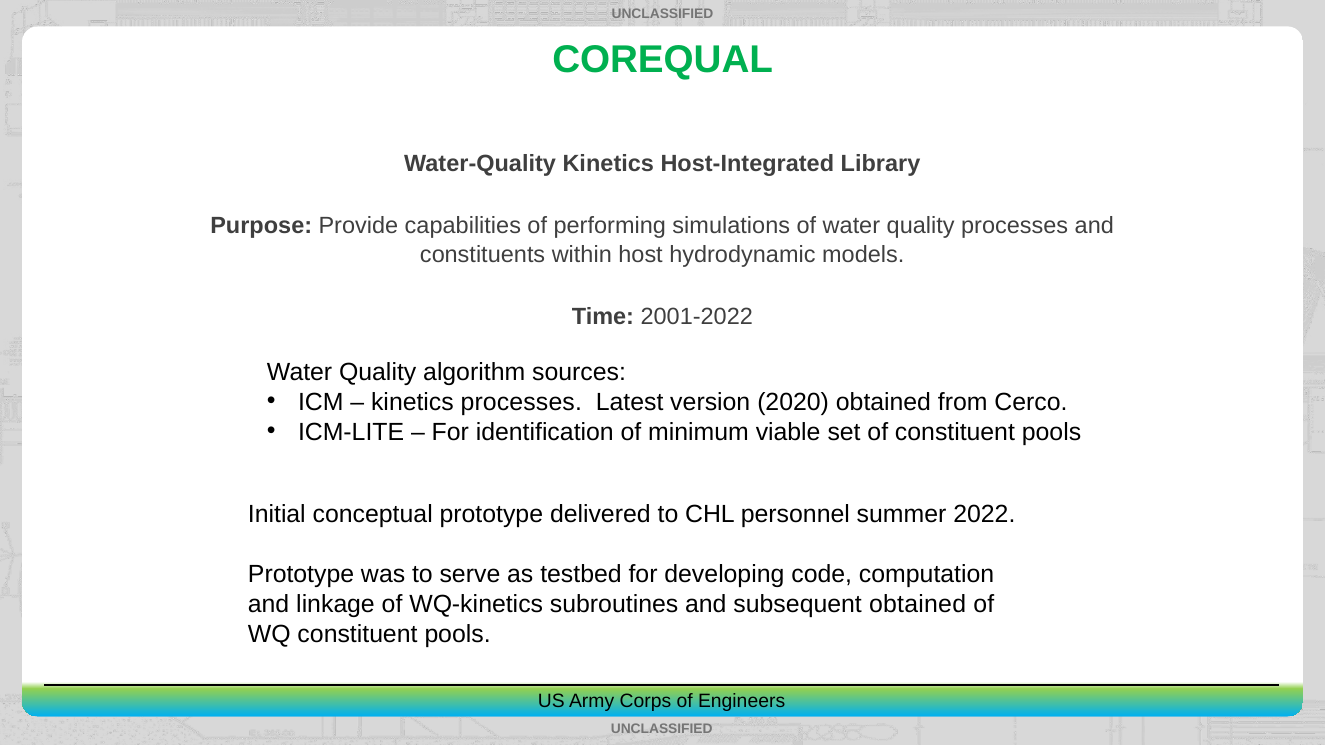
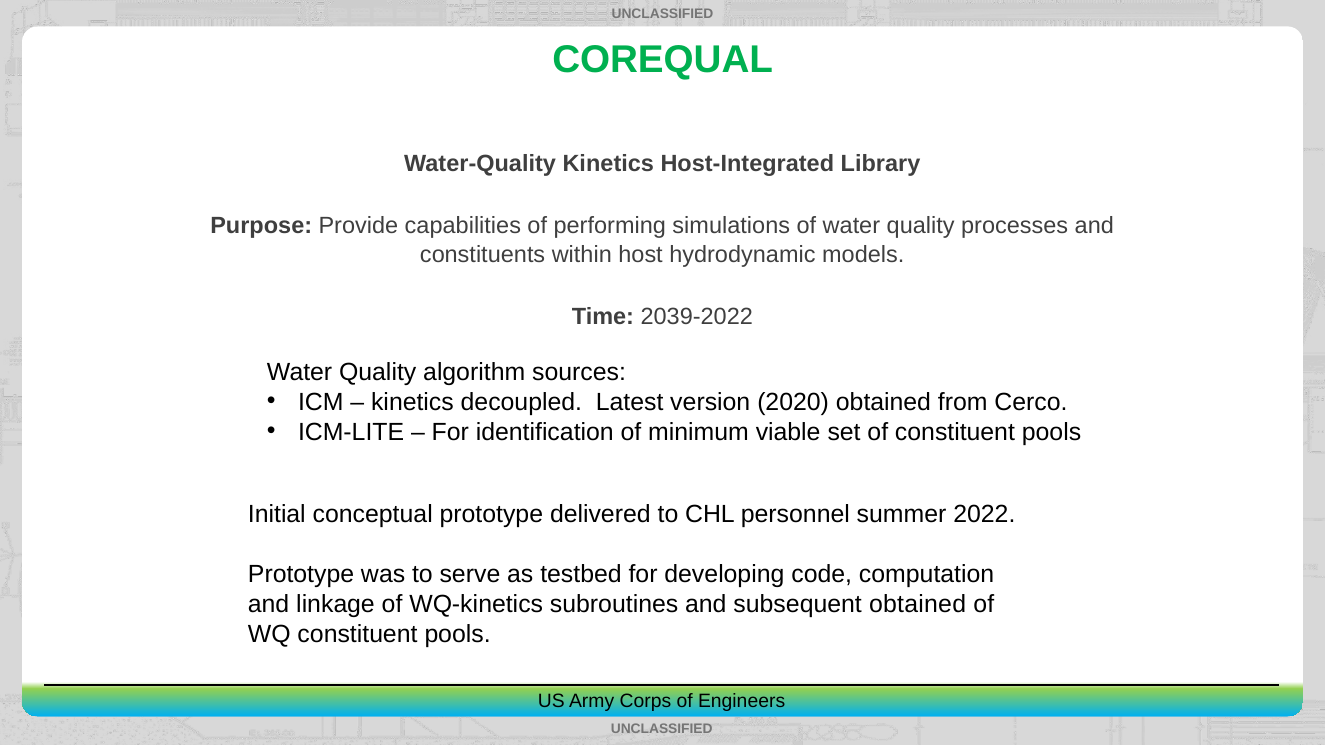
2001-2022: 2001-2022 -> 2039-2022
kinetics processes: processes -> decoupled
